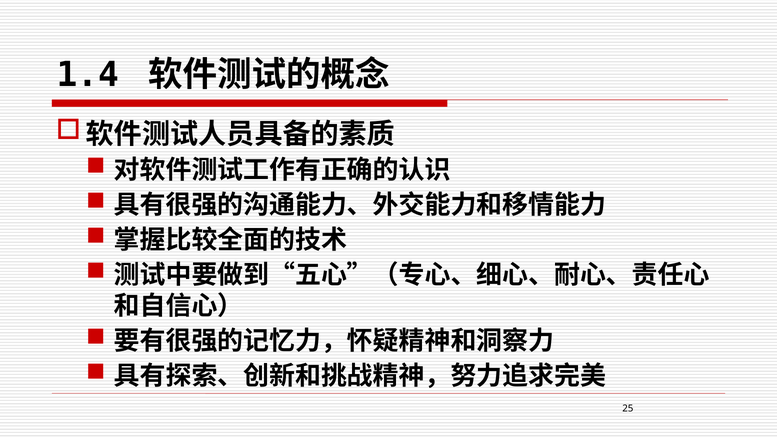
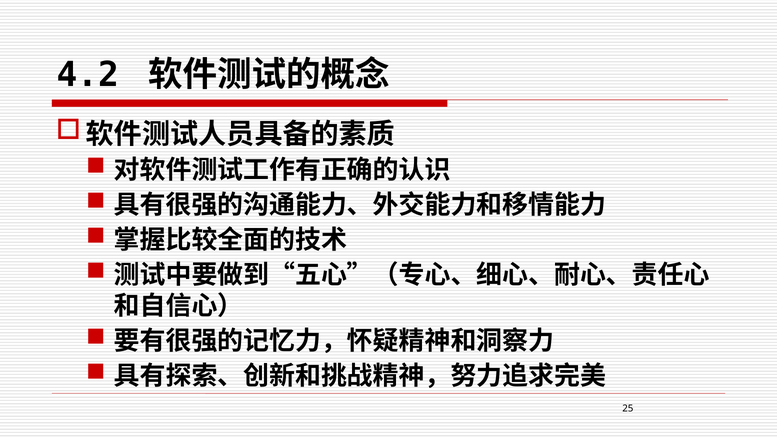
1.4: 1.4 -> 4.2
